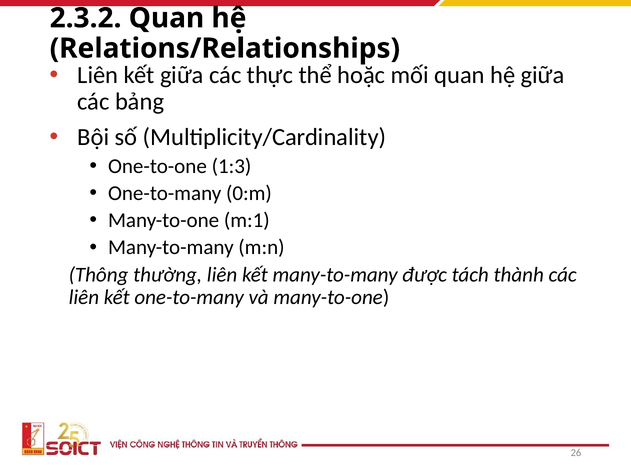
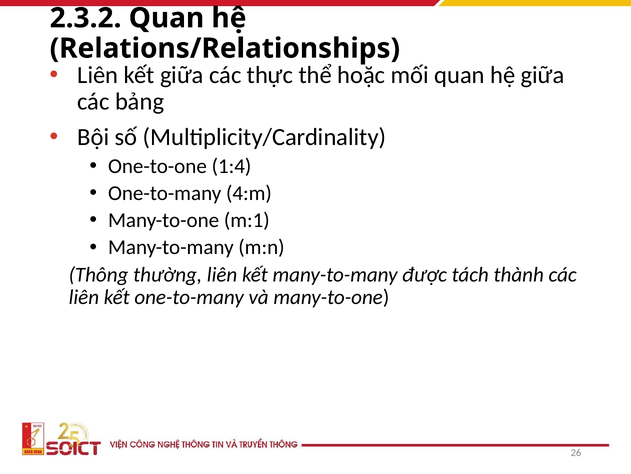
1:3: 1:3 -> 1:4
0:m: 0:m -> 4:m
